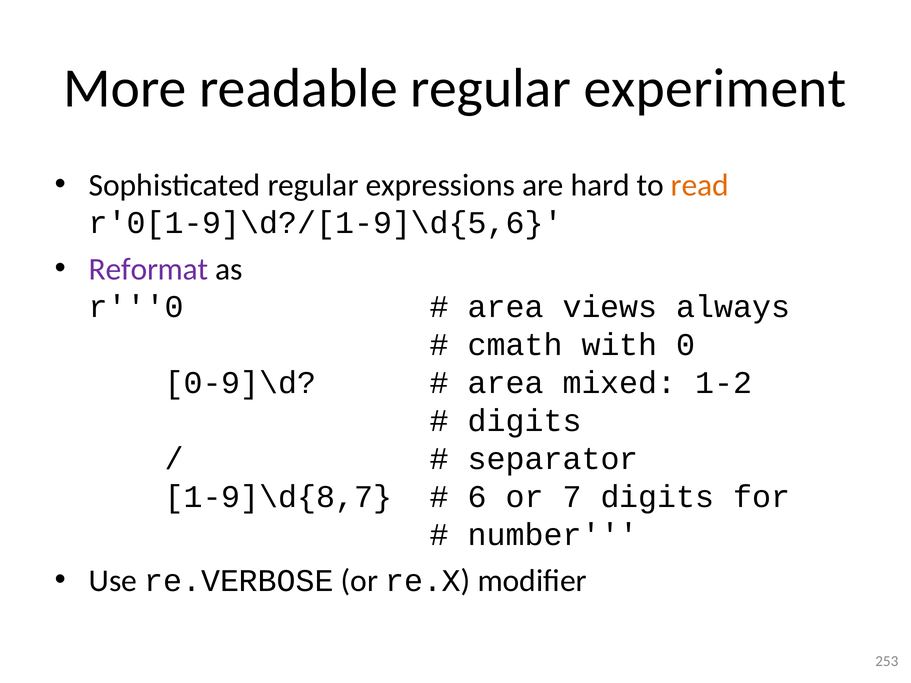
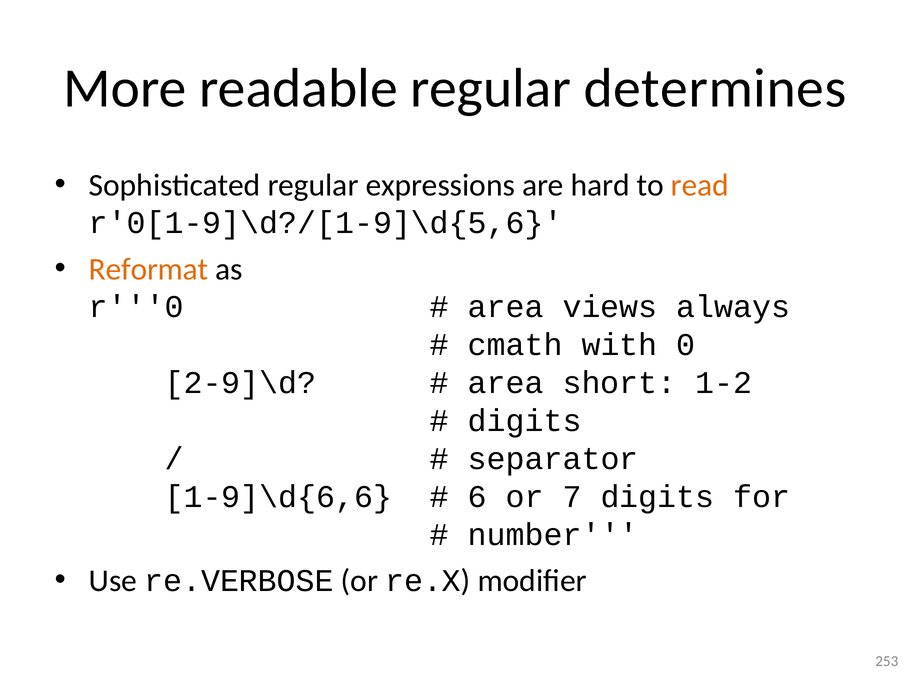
experiment: experiment -> determines
Reformat colour: purple -> orange
0-9]\d: 0-9]\d -> 2-9]\d
mixed: mixed -> short
1-9]\d{8,7: 1-9]\d{8,7 -> 1-9]\d{6,6
